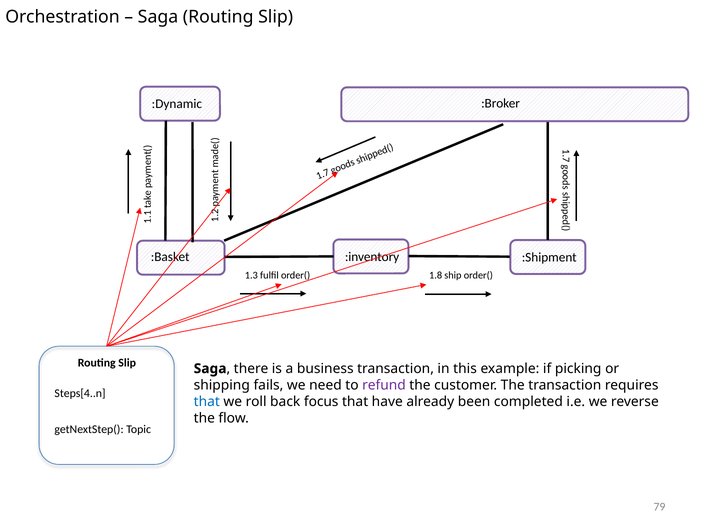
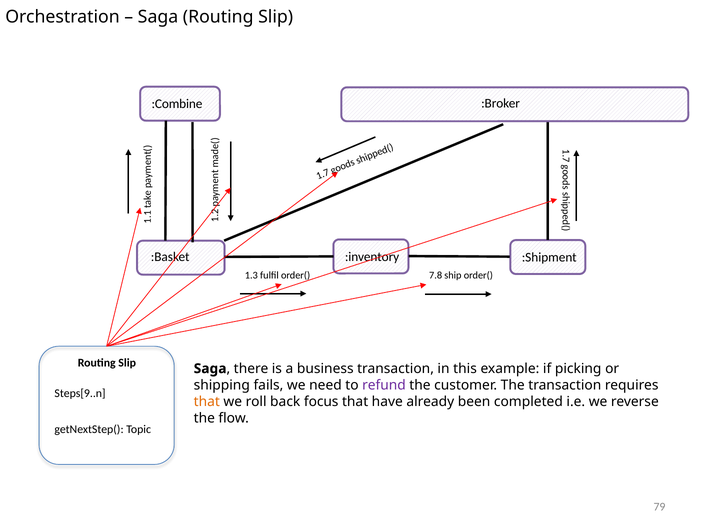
:Dynamic: :Dynamic -> :Combine
1.8: 1.8 -> 7.8
Steps[4..n: Steps[4..n -> Steps[9..n
that at (207, 402) colour: blue -> orange
